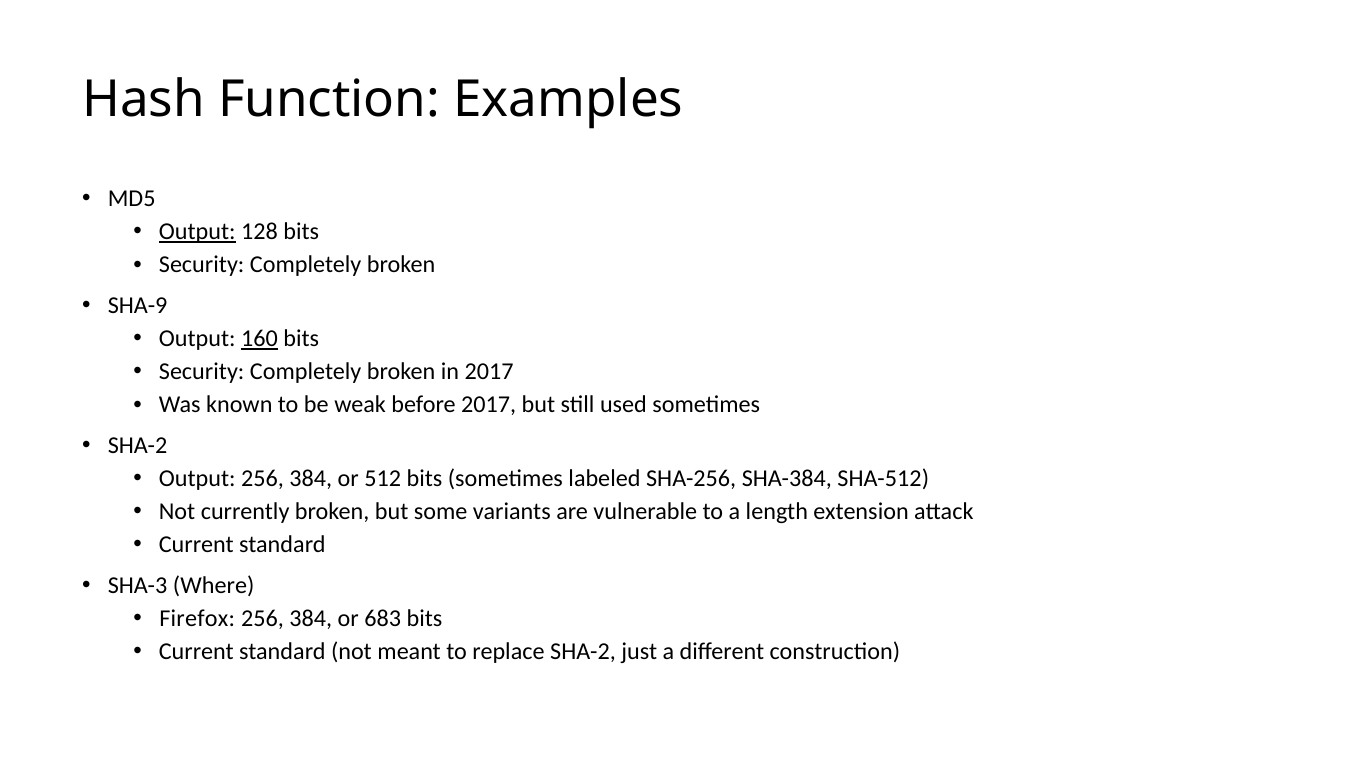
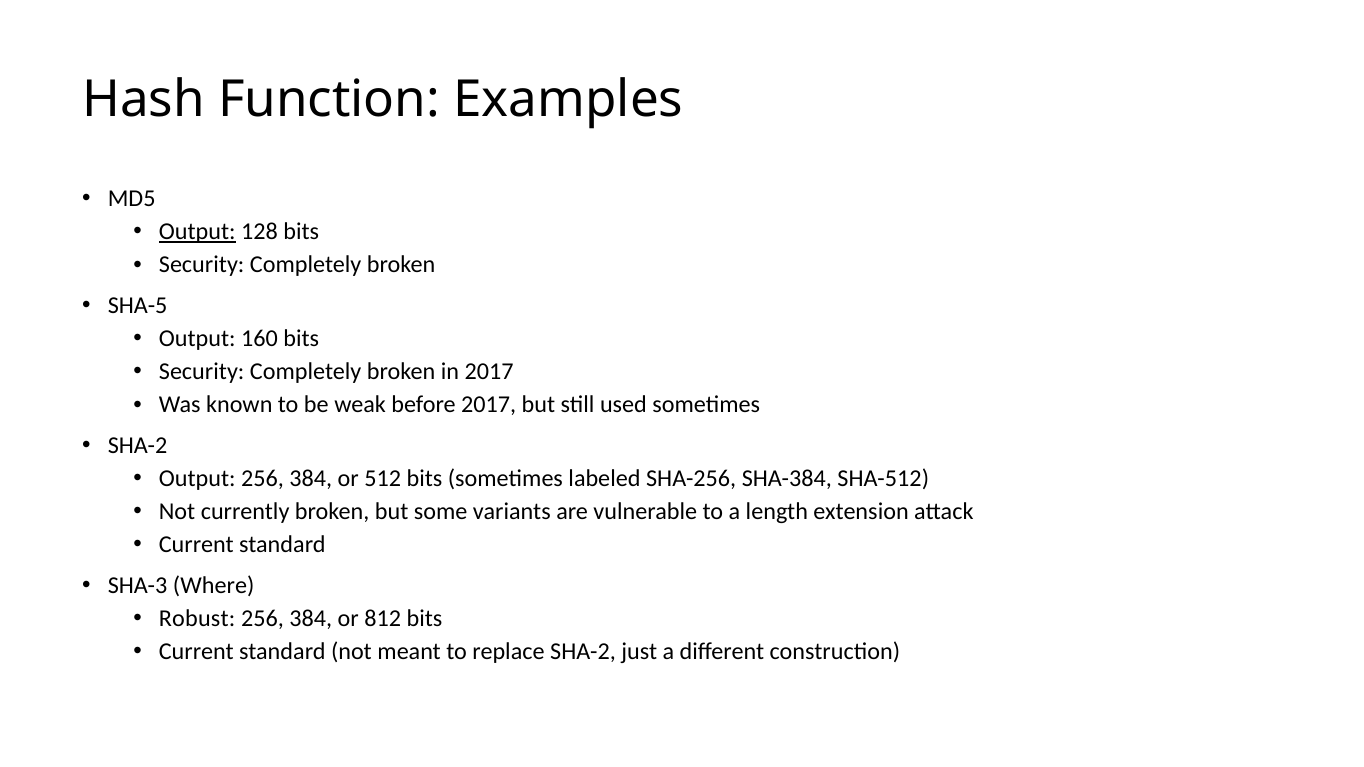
SHA-9: SHA-9 -> SHA-5
160 underline: present -> none
Firefox: Firefox -> Robust
683: 683 -> 812
